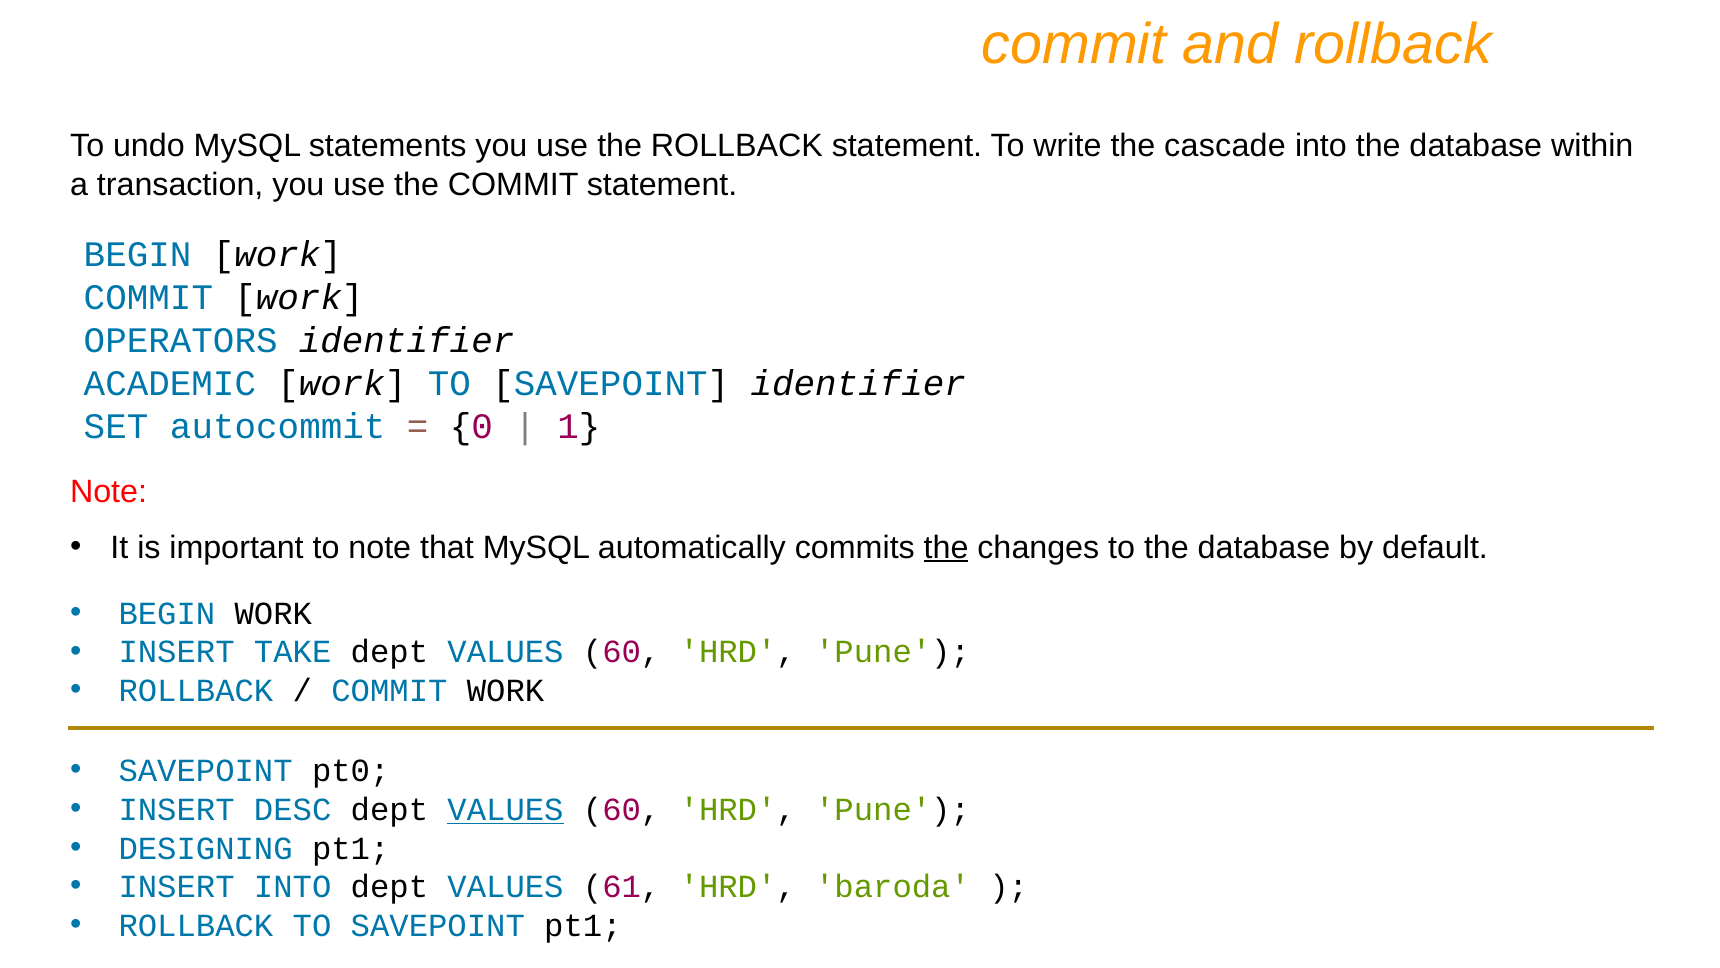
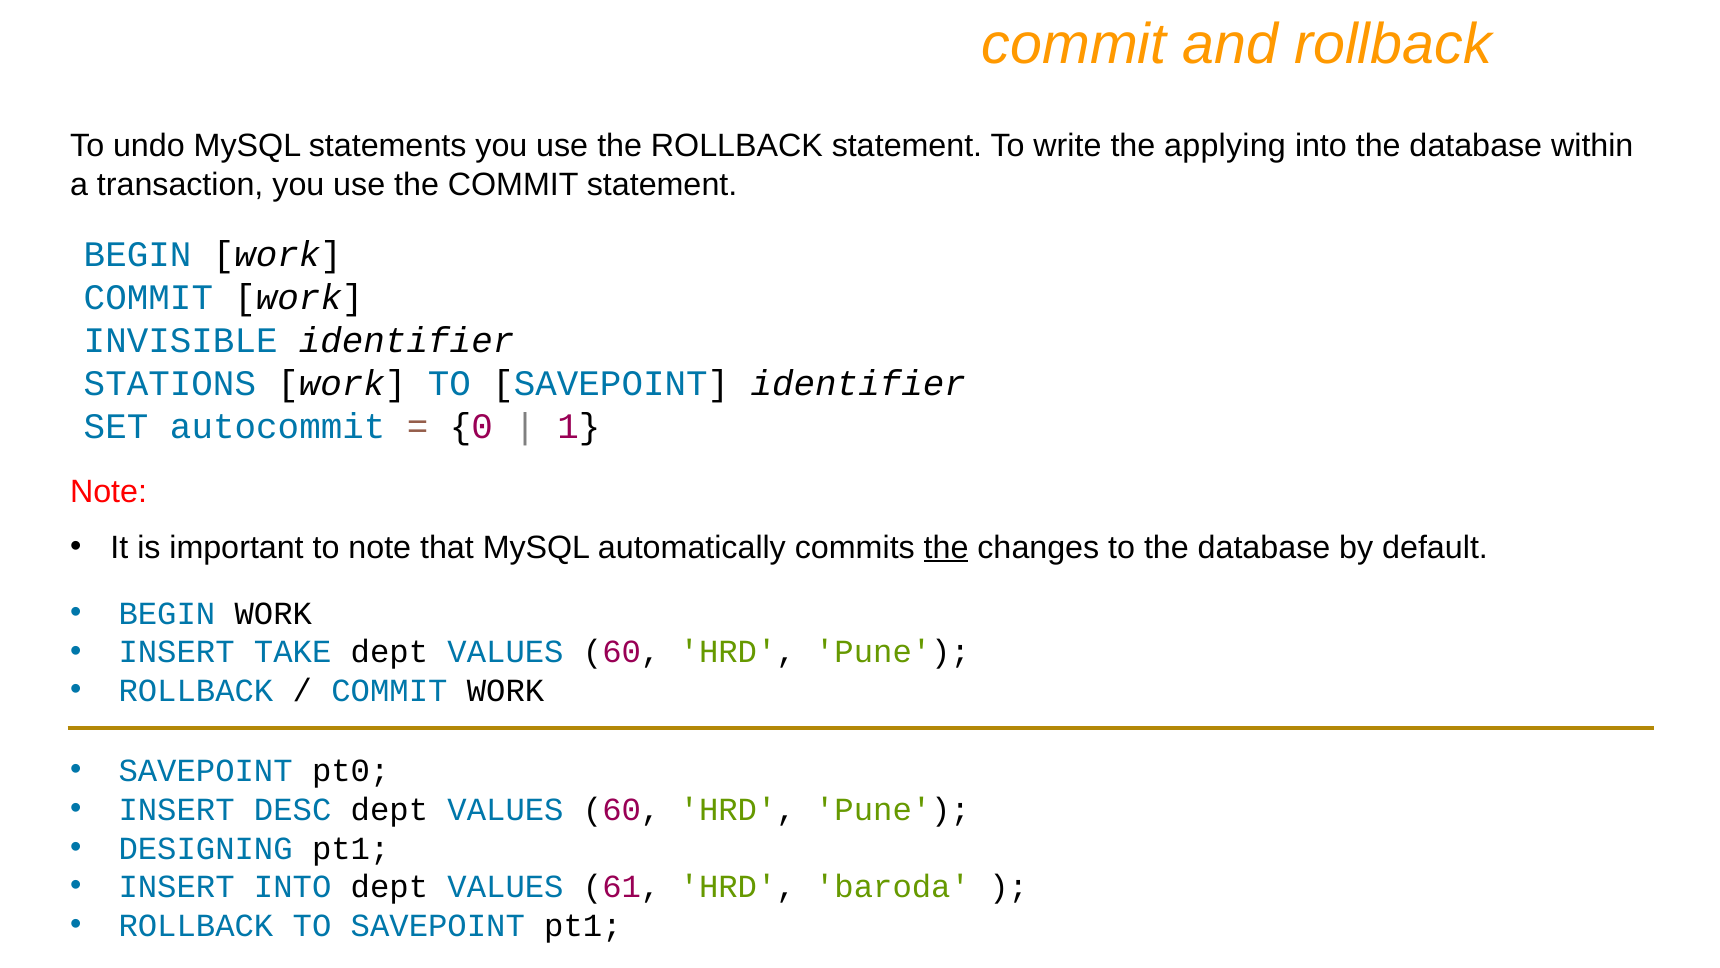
cascade: cascade -> applying
OPERATORS: OPERATORS -> INVISIBLE
ACADEMIC: ACADEMIC -> STATIONS
VALUES at (506, 809) underline: present -> none
